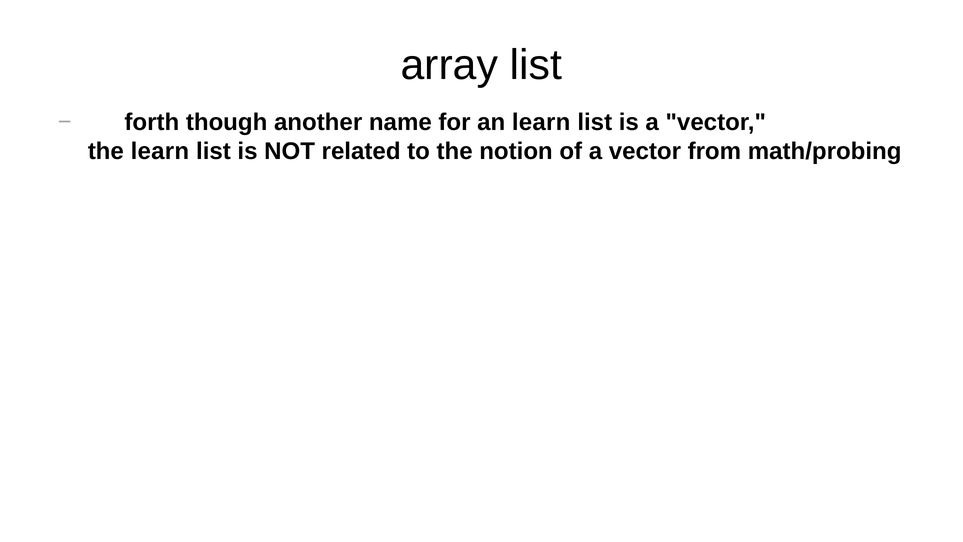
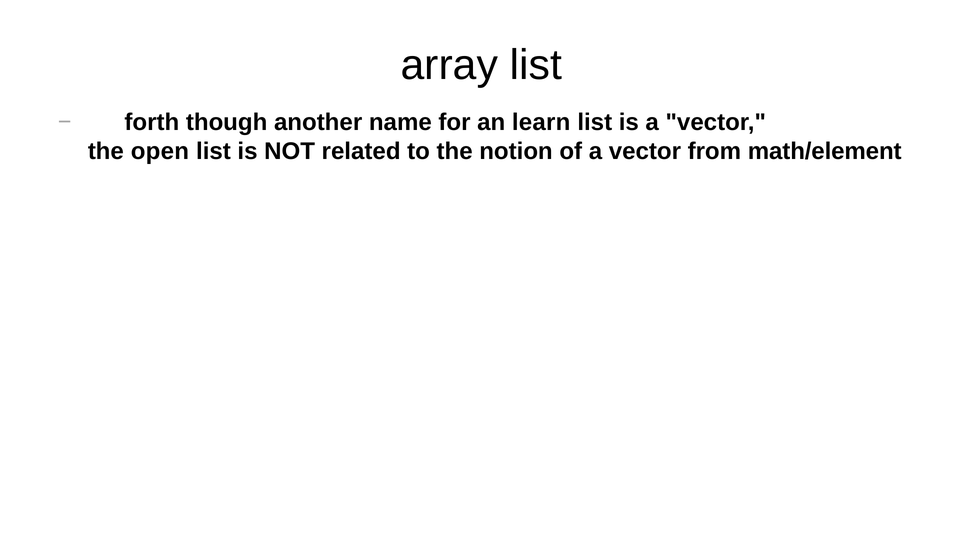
the learn: learn -> open
math/probing: math/probing -> math/element
